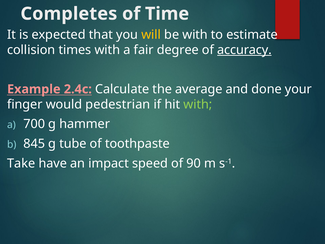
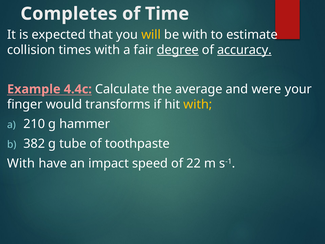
degree underline: none -> present
2.4c: 2.4c -> 4.4c
done: done -> were
pedestrian: pedestrian -> transforms
with at (198, 104) colour: light green -> yellow
700: 700 -> 210
845: 845 -> 382
Take at (21, 163): Take -> With
90: 90 -> 22
